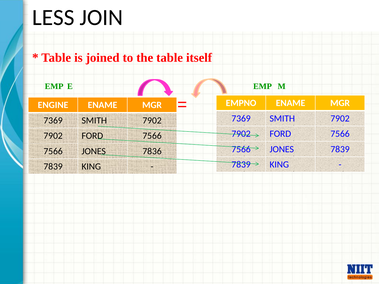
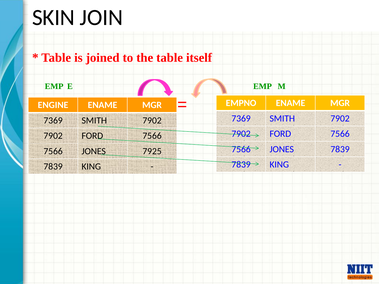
LESS: LESS -> SKIN
7836: 7836 -> 7925
